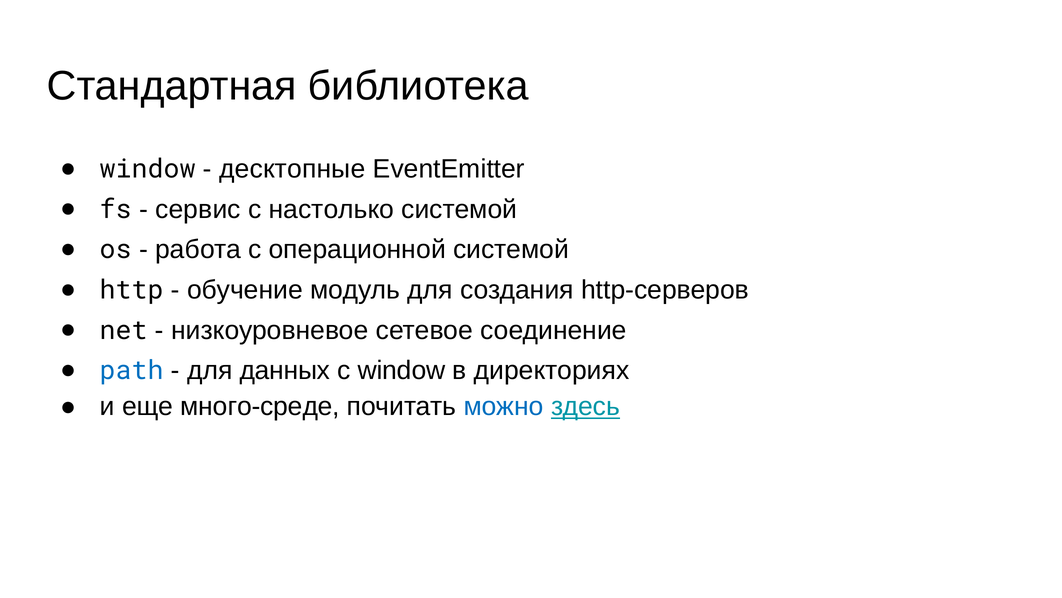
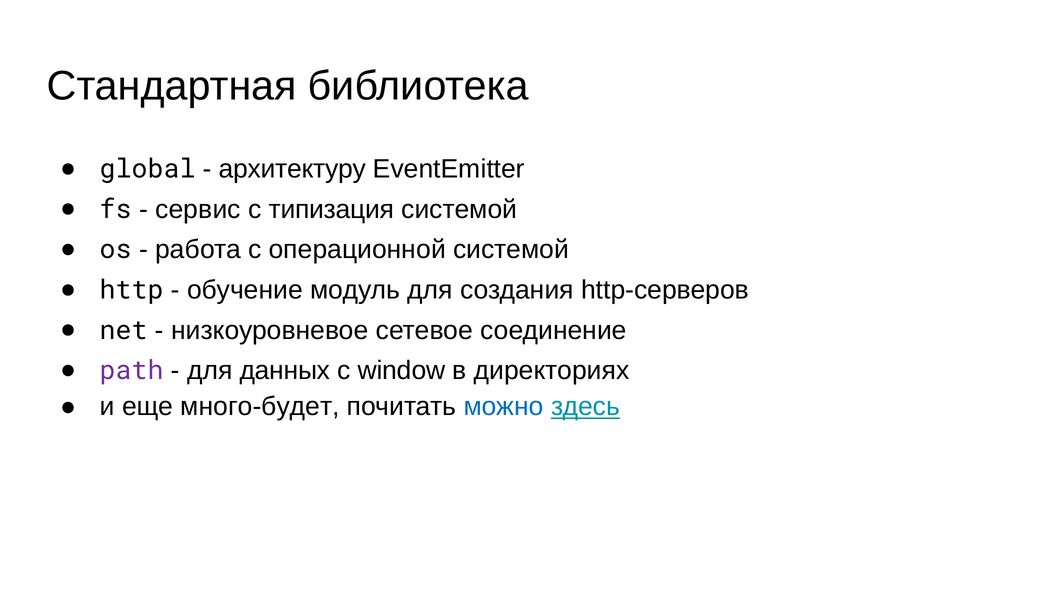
window at (148, 169): window -> global
десктопные: десктопные -> архитектуру
настолько: настолько -> типизация
path colour: blue -> purple
много-среде: много-среде -> много-будет
